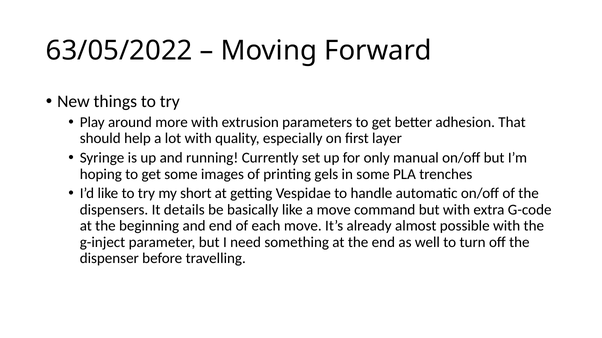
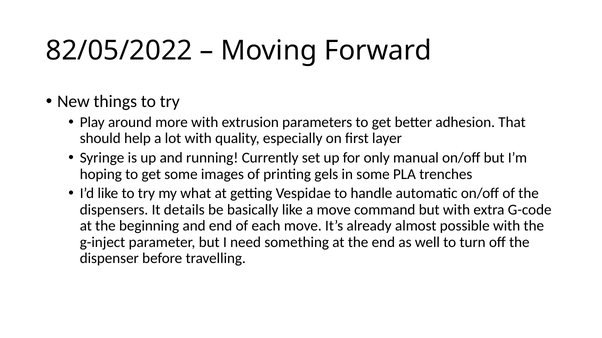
63/05/2022: 63/05/2022 -> 82/05/2022
short: short -> what
